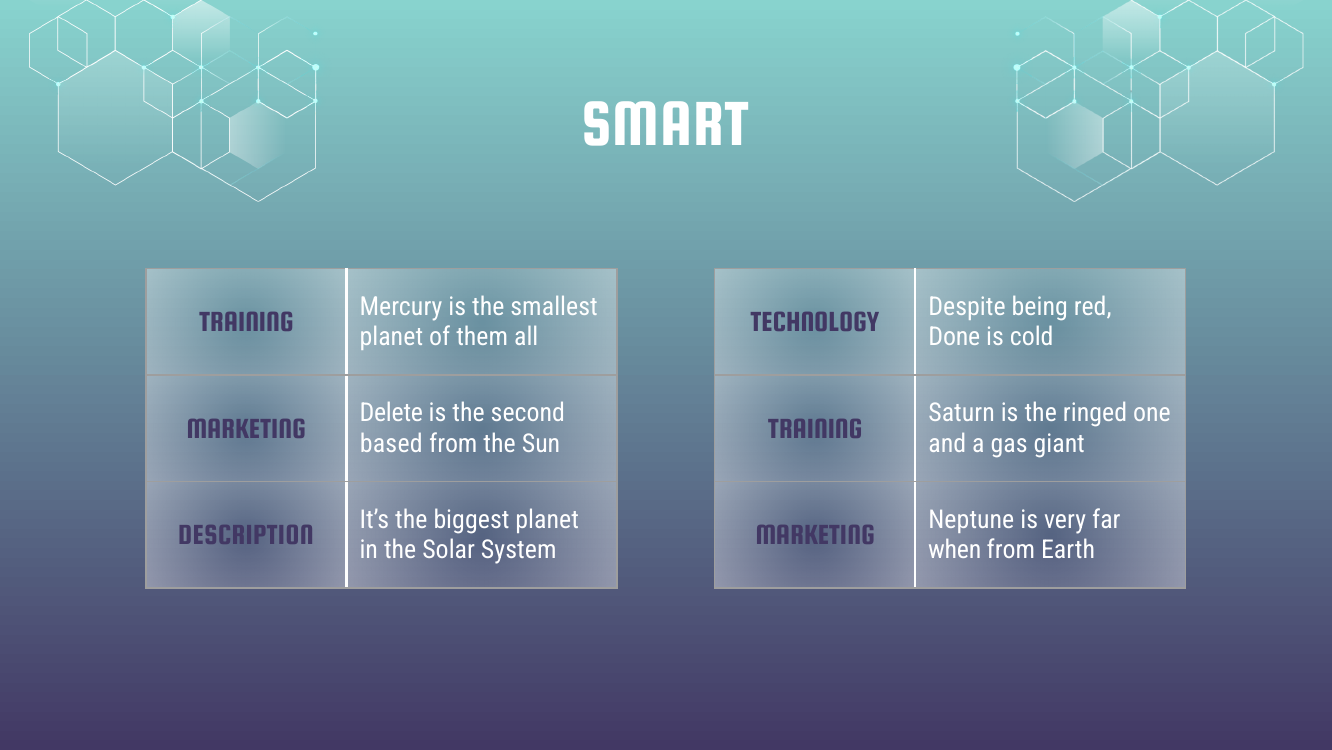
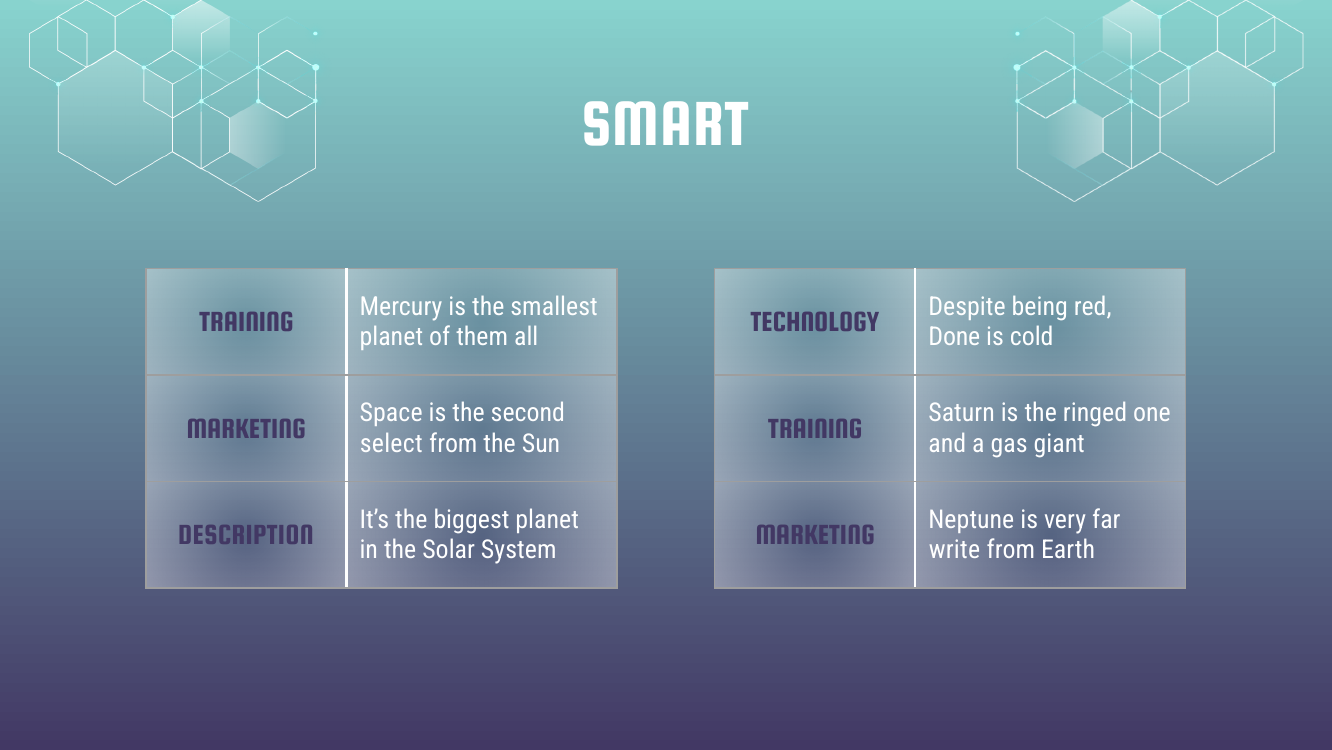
Delete: Delete -> Space
based: based -> select
when: when -> write
